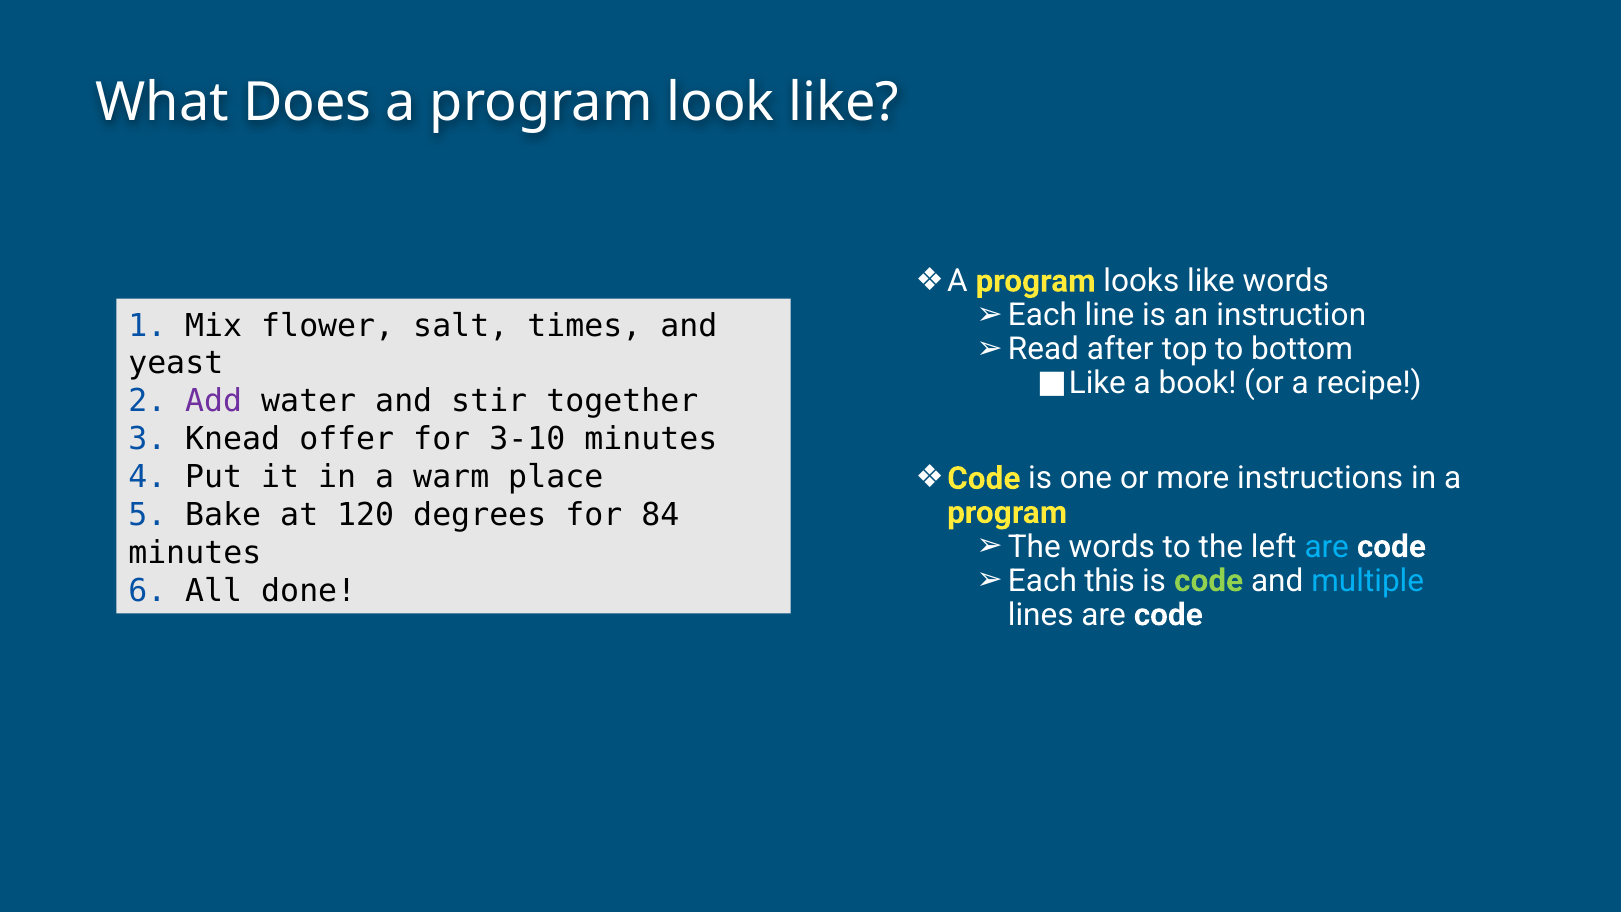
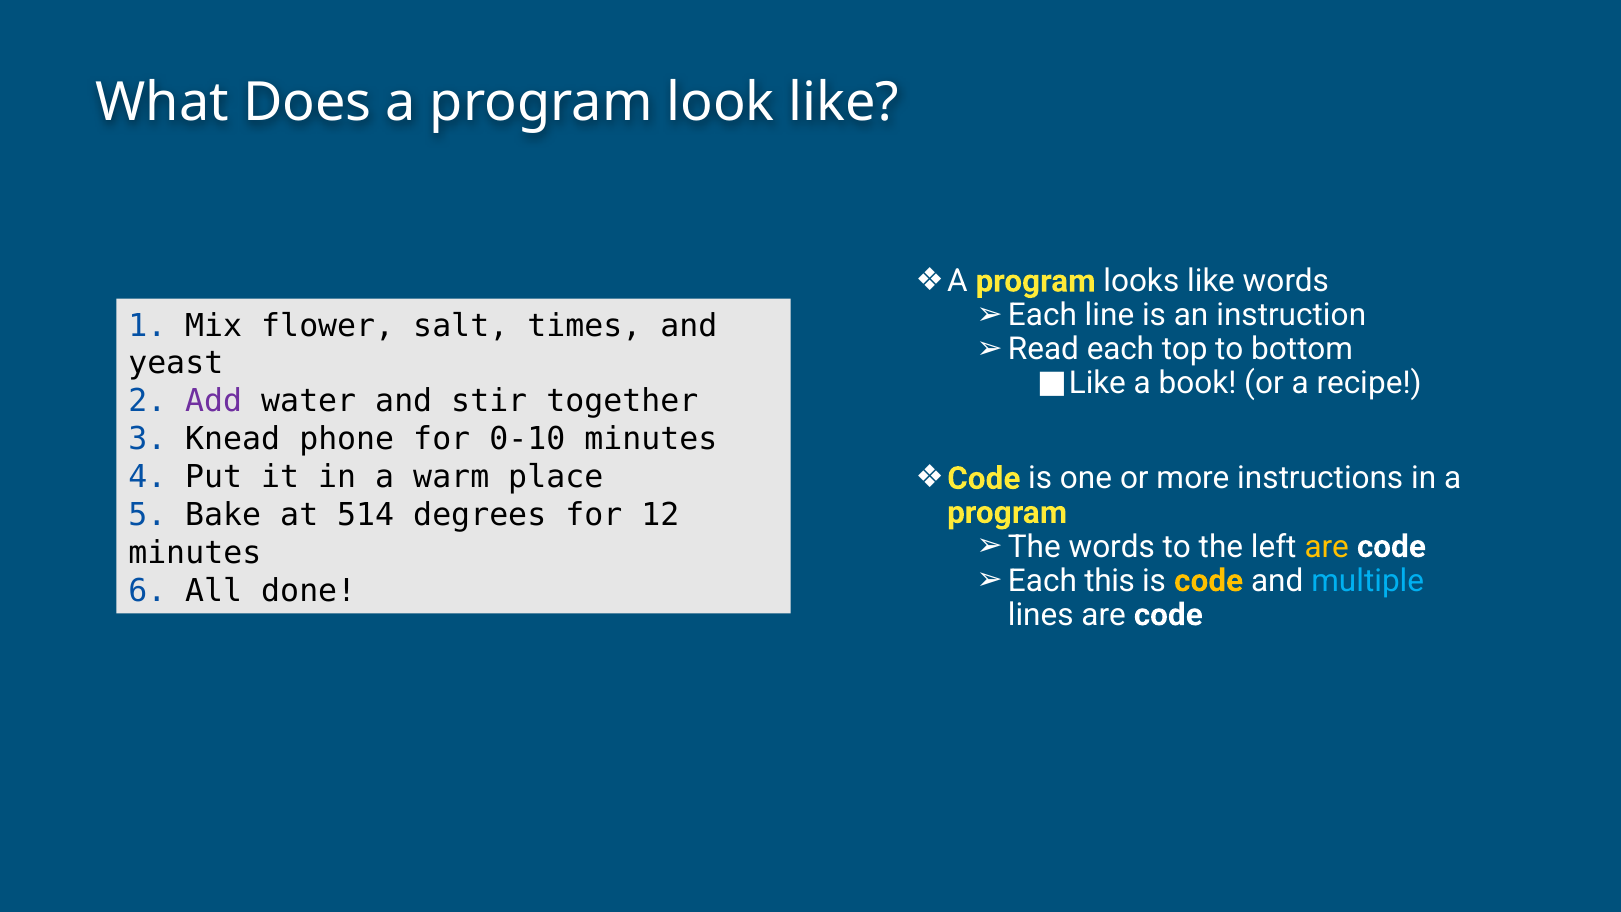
after: after -> each
offer: offer -> phone
3-10: 3-10 -> 0-10
120: 120 -> 514
84: 84 -> 12
are at (1327, 547) colour: light blue -> yellow
code at (1209, 581) colour: light green -> yellow
